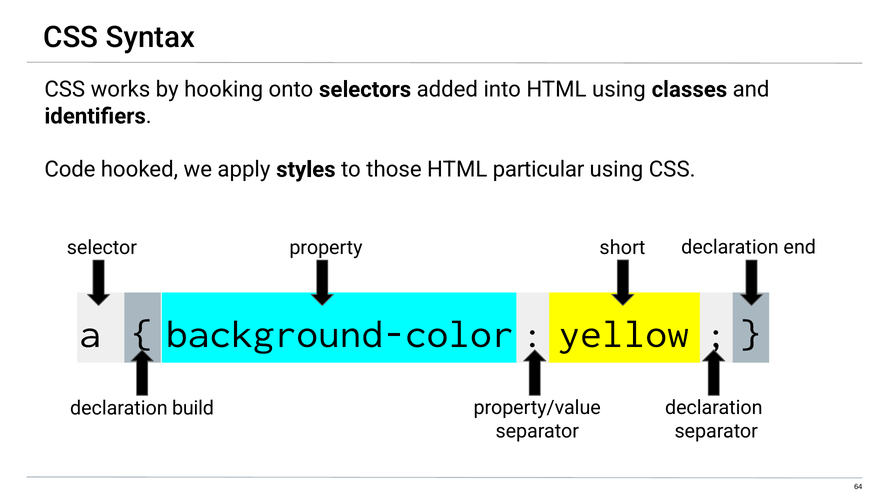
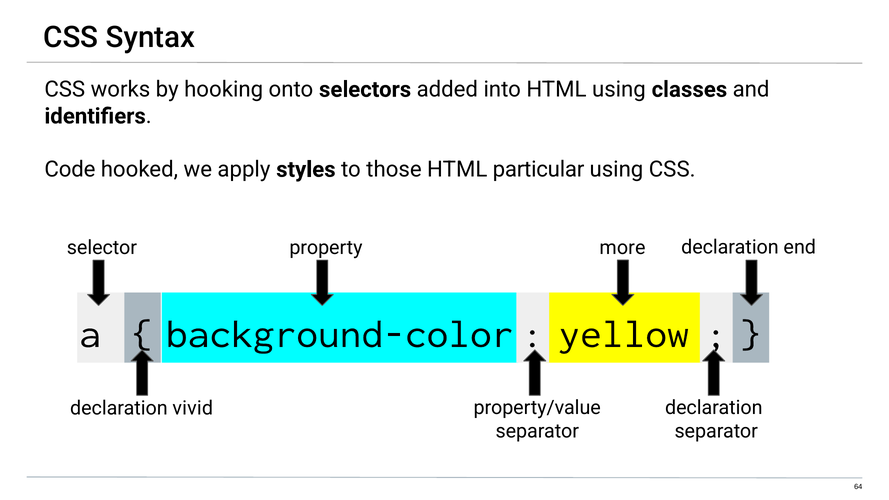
short: short -> more
build: build -> vivid
